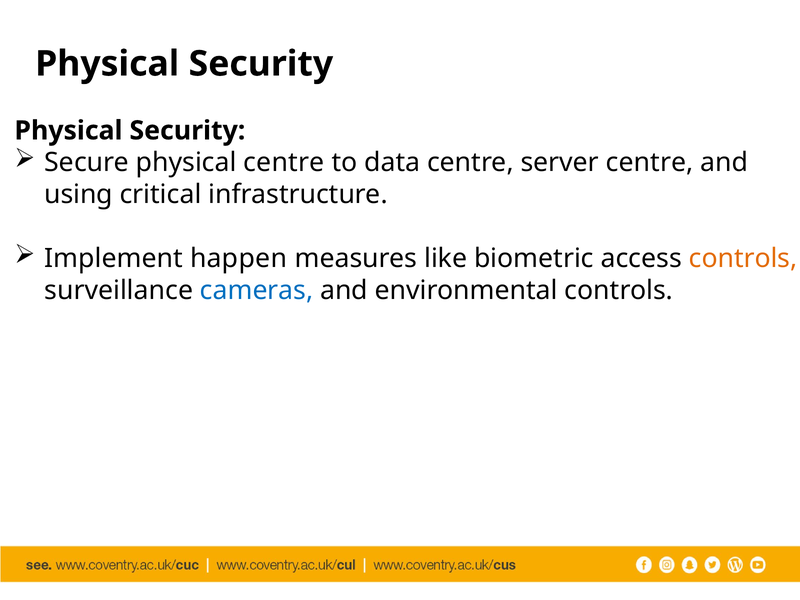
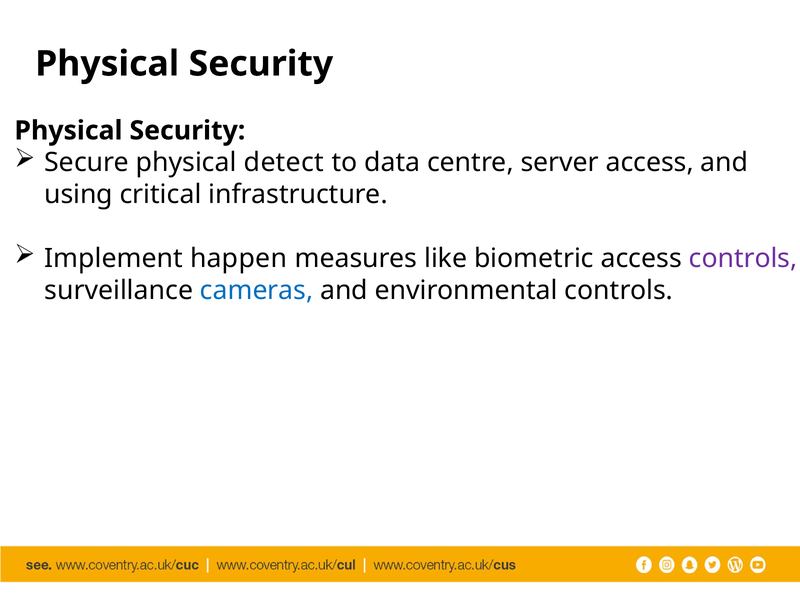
physical centre: centre -> detect
server centre: centre -> access
controls at (743, 259) colour: orange -> purple
